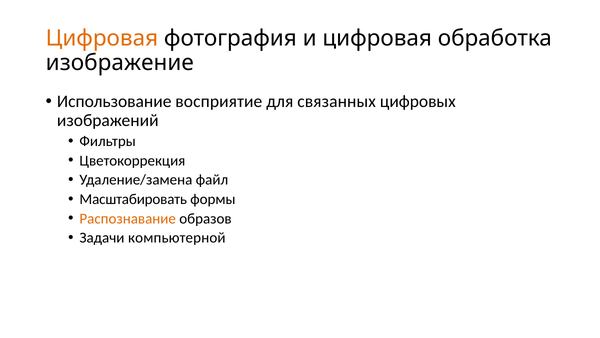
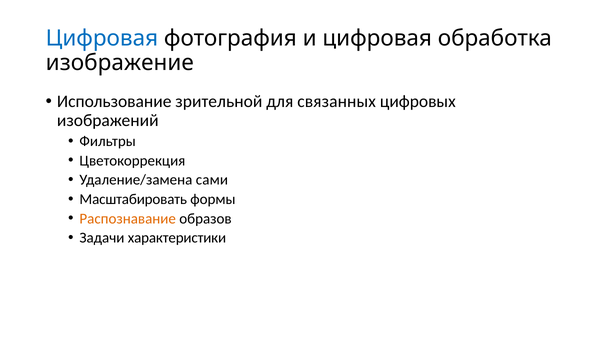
Цифровая at (102, 38) colour: orange -> blue
восприятие: восприятие -> зрительной
файл: файл -> сами
компьютерной: компьютерной -> характеристики
